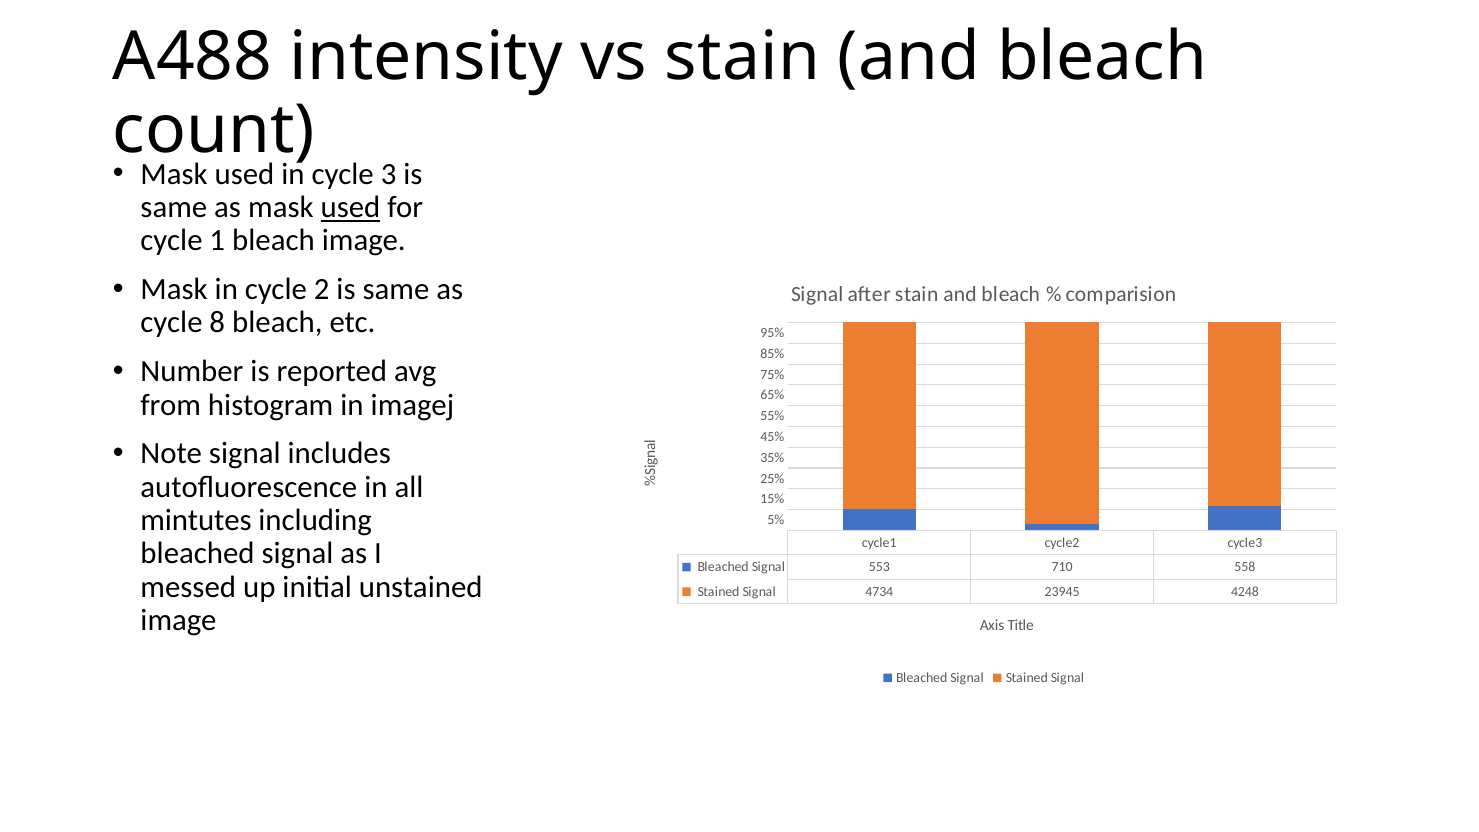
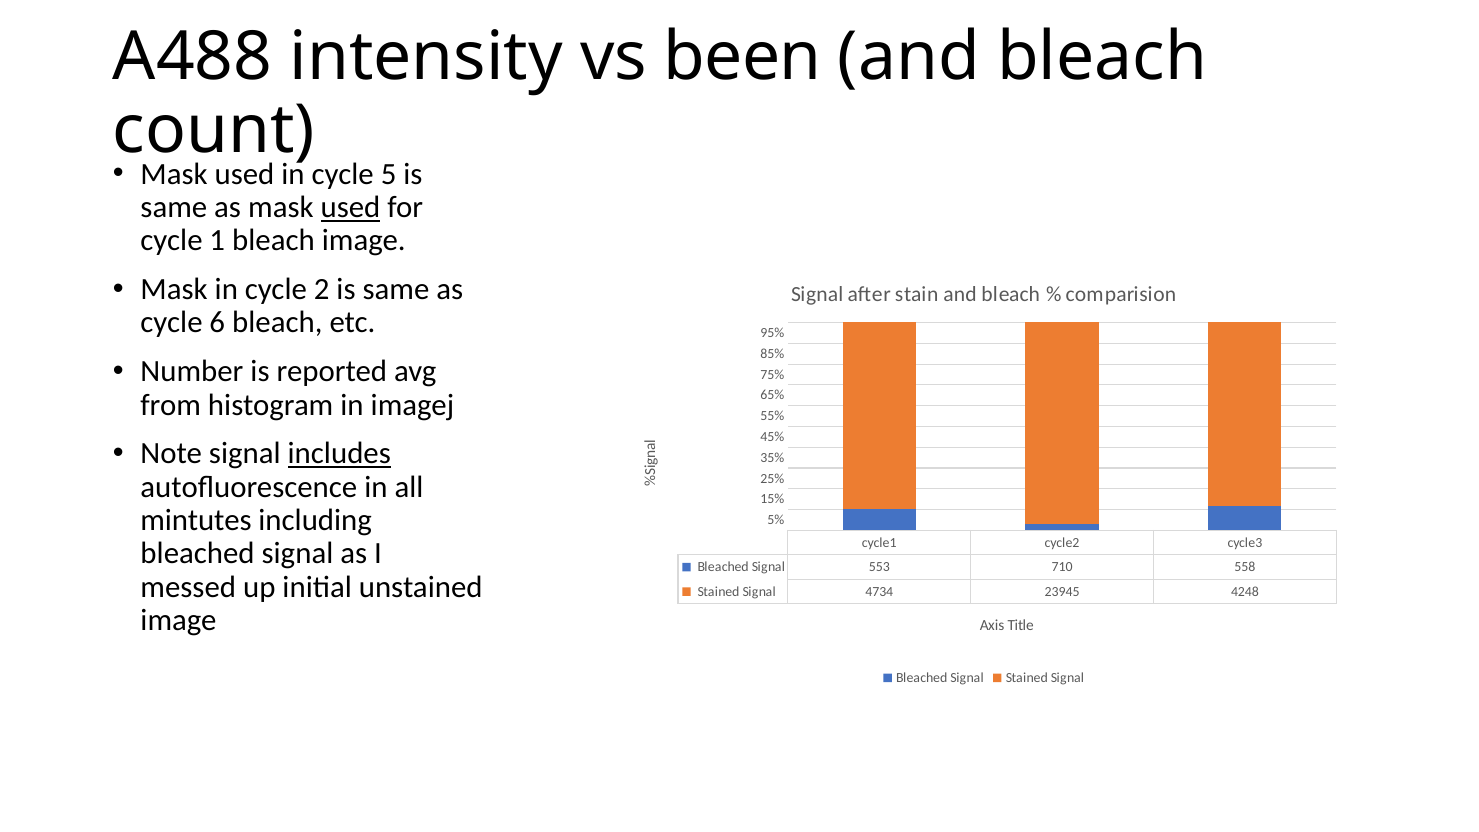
vs stain: stain -> been
3: 3 -> 5
8: 8 -> 6
includes underline: none -> present
